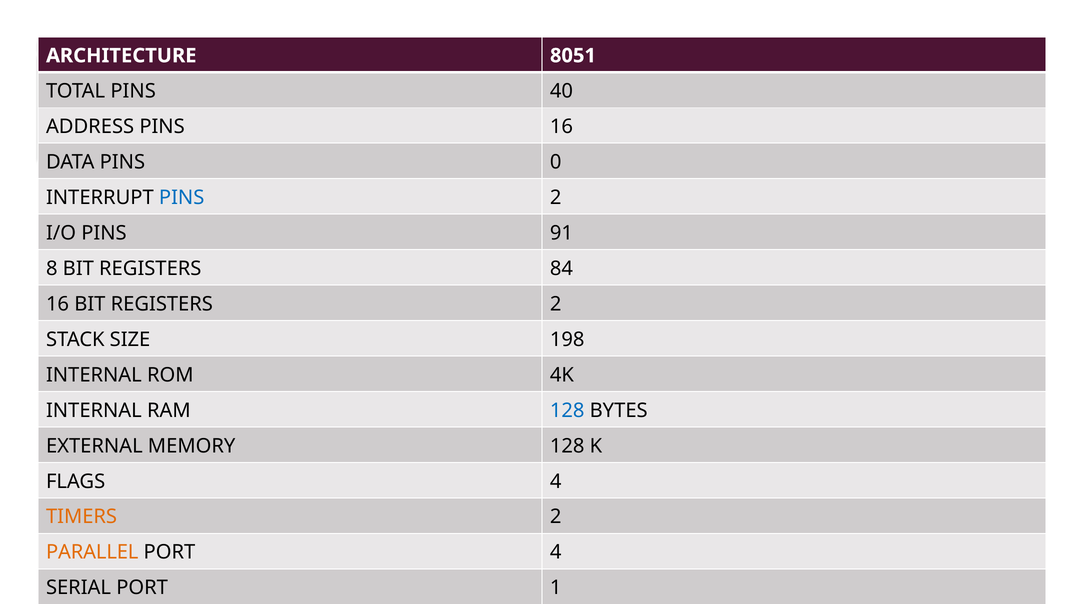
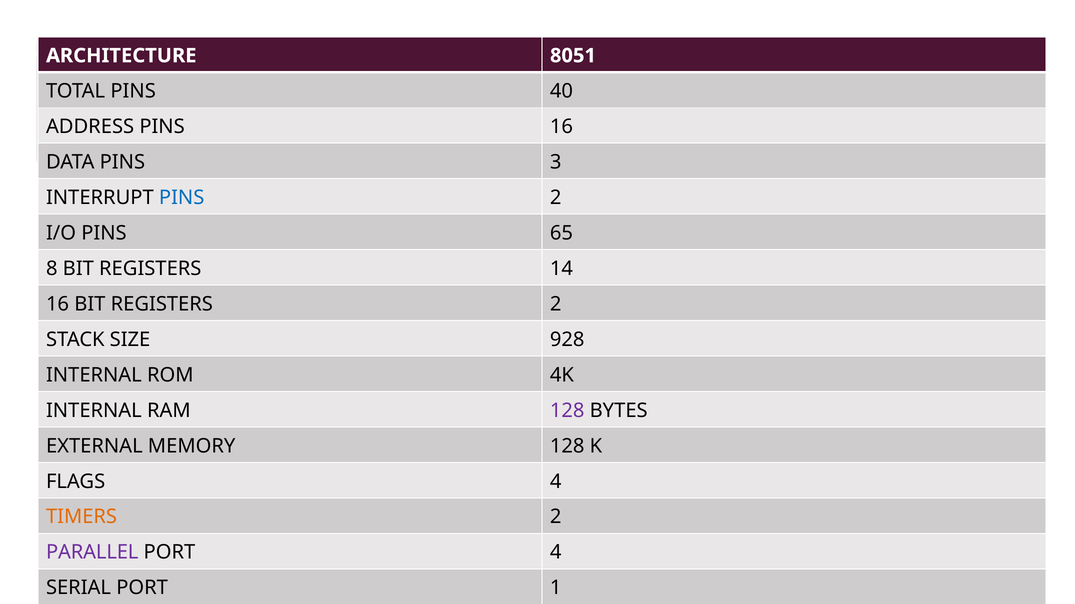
0: 0 -> 3
91: 91 -> 65
84: 84 -> 14
198: 198 -> 928
128 at (567, 411) colour: blue -> purple
PARALLEL colour: orange -> purple
